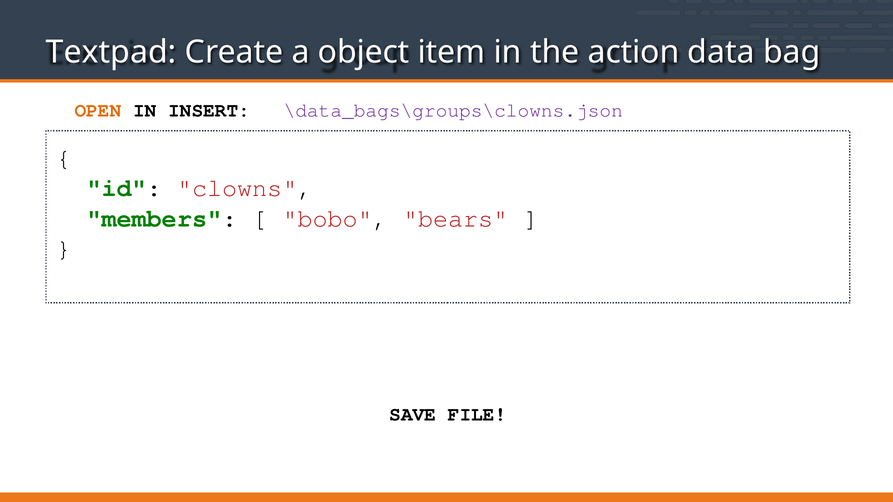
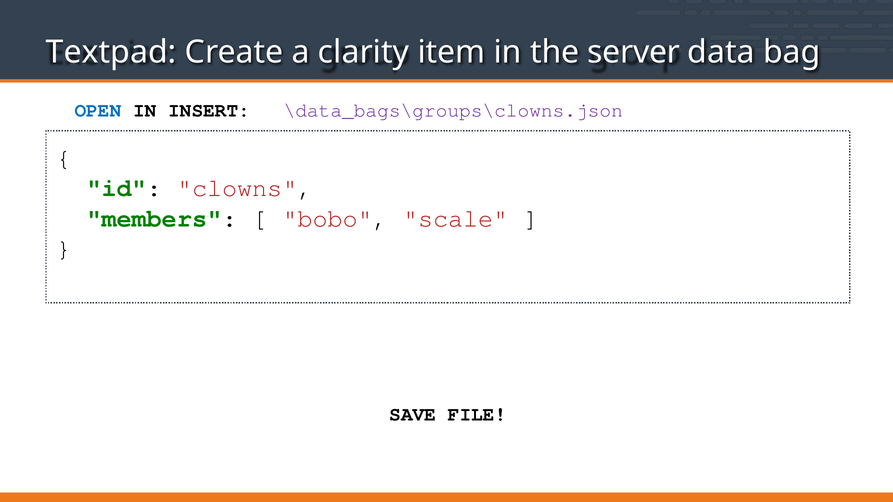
object: object -> clarity
action: action -> server
OPEN colour: orange -> blue
bears: bears -> scale
